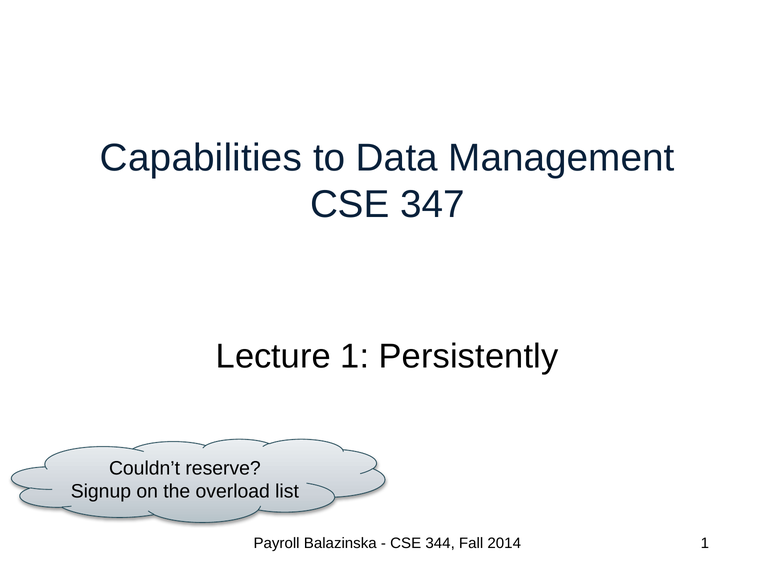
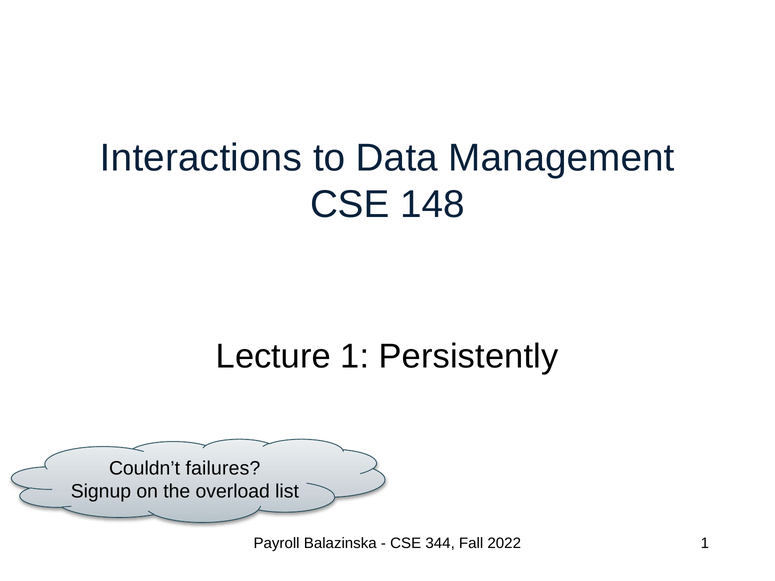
Capabilities: Capabilities -> Interactions
347: 347 -> 148
reserve: reserve -> failures
2014: 2014 -> 2022
